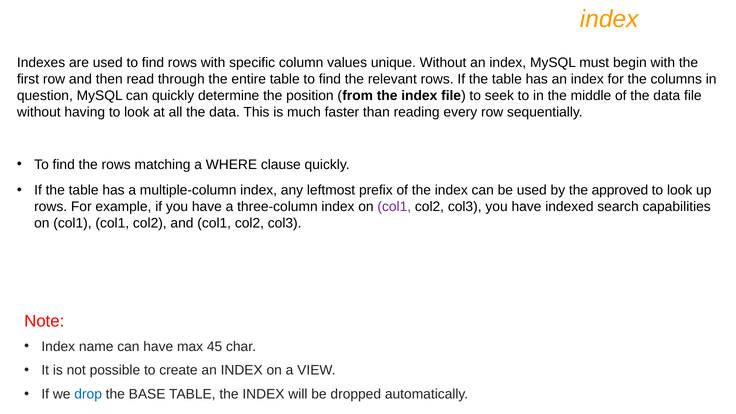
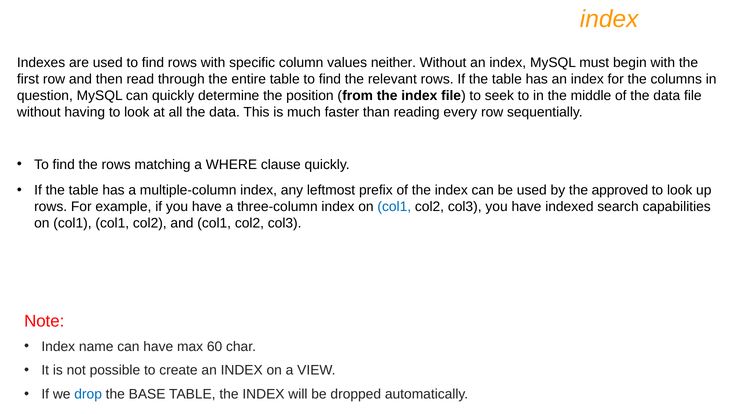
unique: unique -> neither
col1 at (394, 207) colour: purple -> blue
45: 45 -> 60
